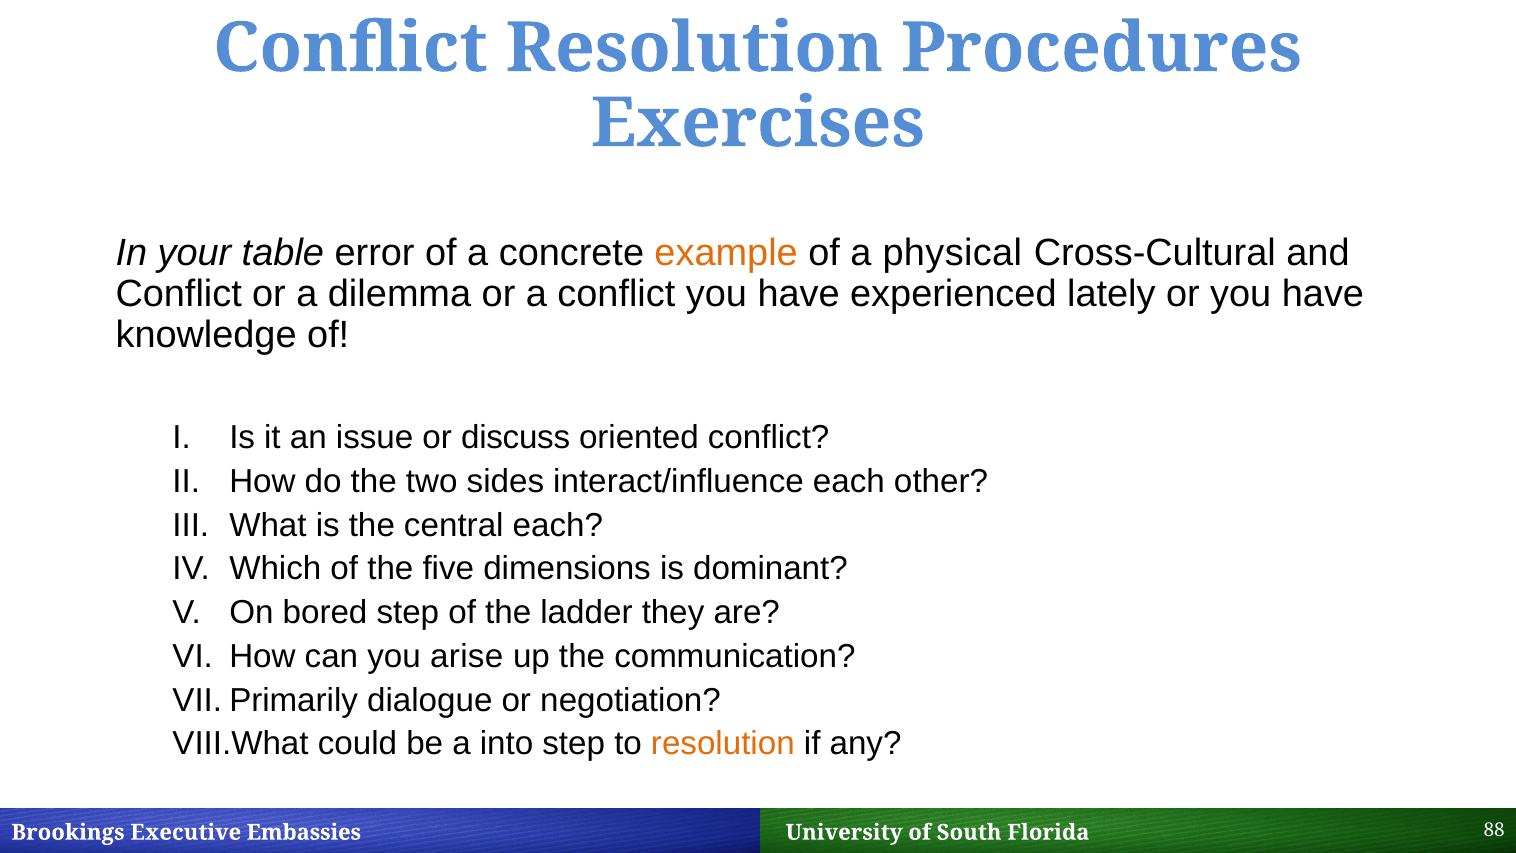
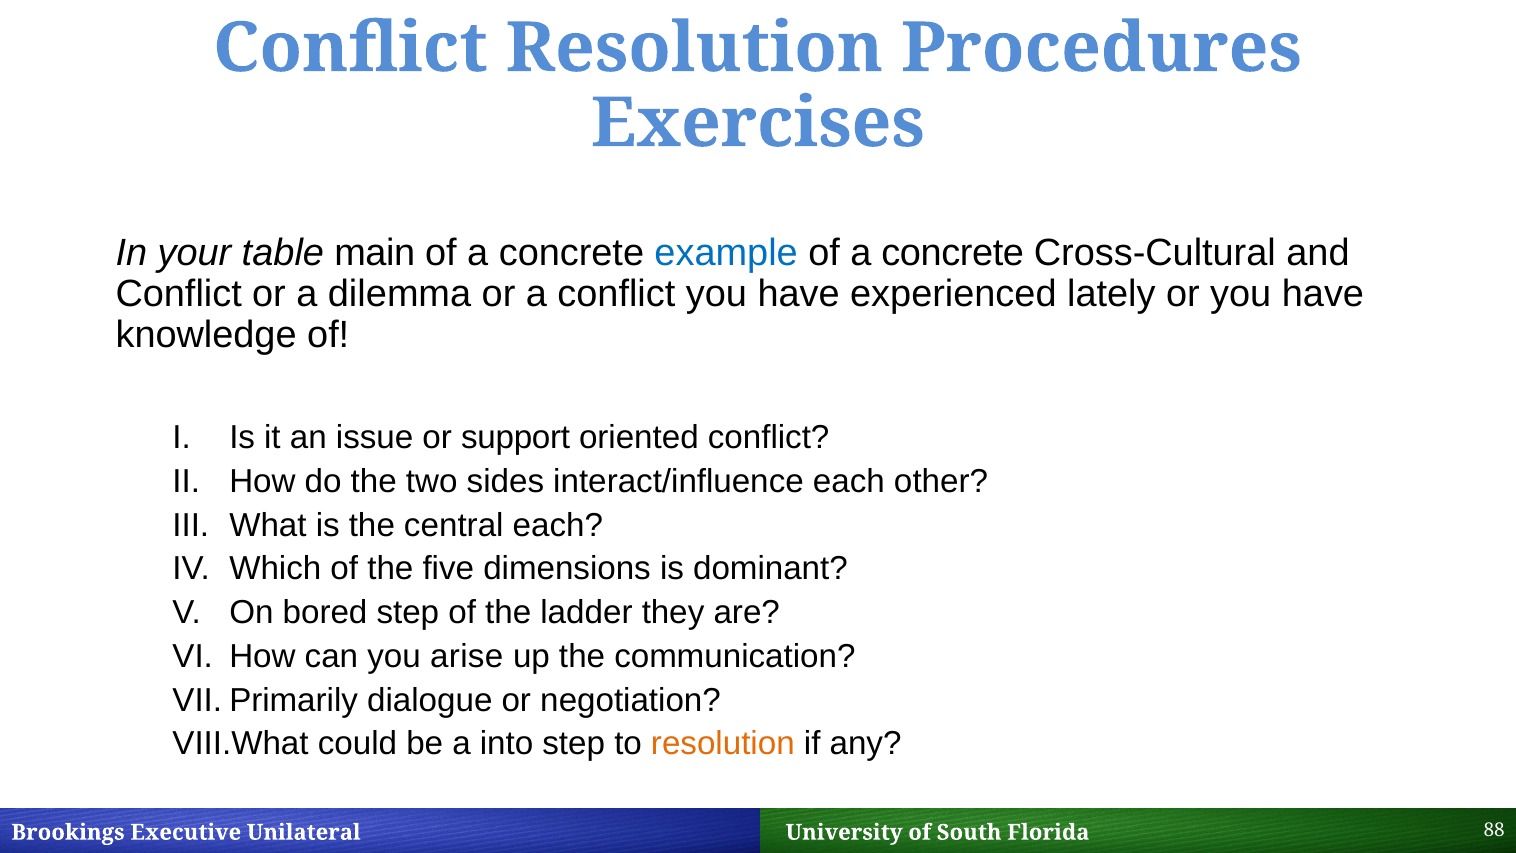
error: error -> main
example colour: orange -> blue
physical at (952, 253): physical -> concrete
discuss: discuss -> support
Embassies: Embassies -> Unilateral
